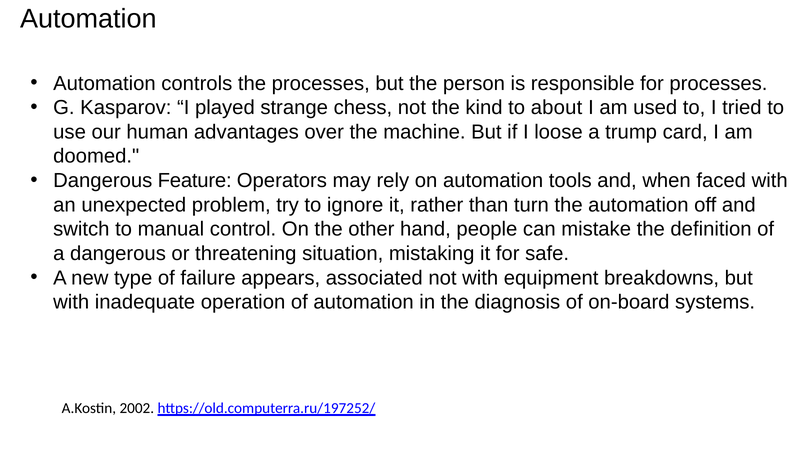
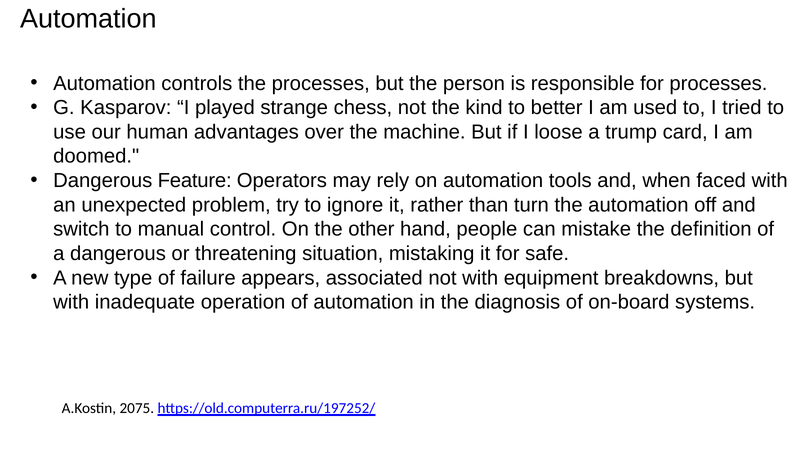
about: about -> better
2002: 2002 -> 2075
